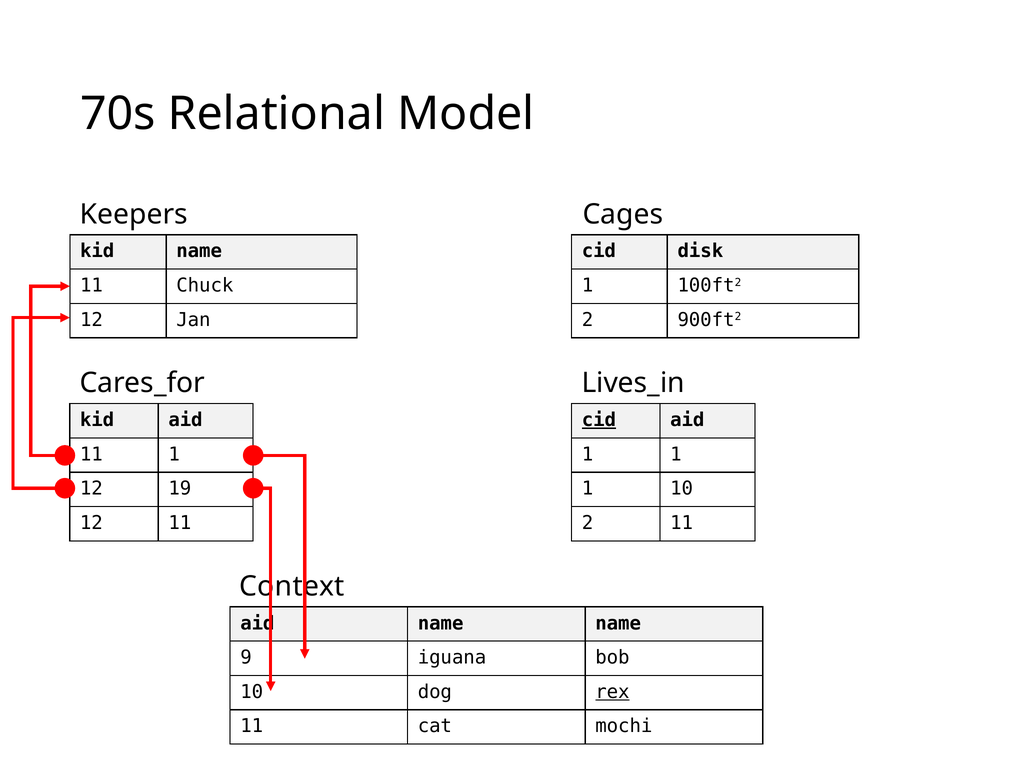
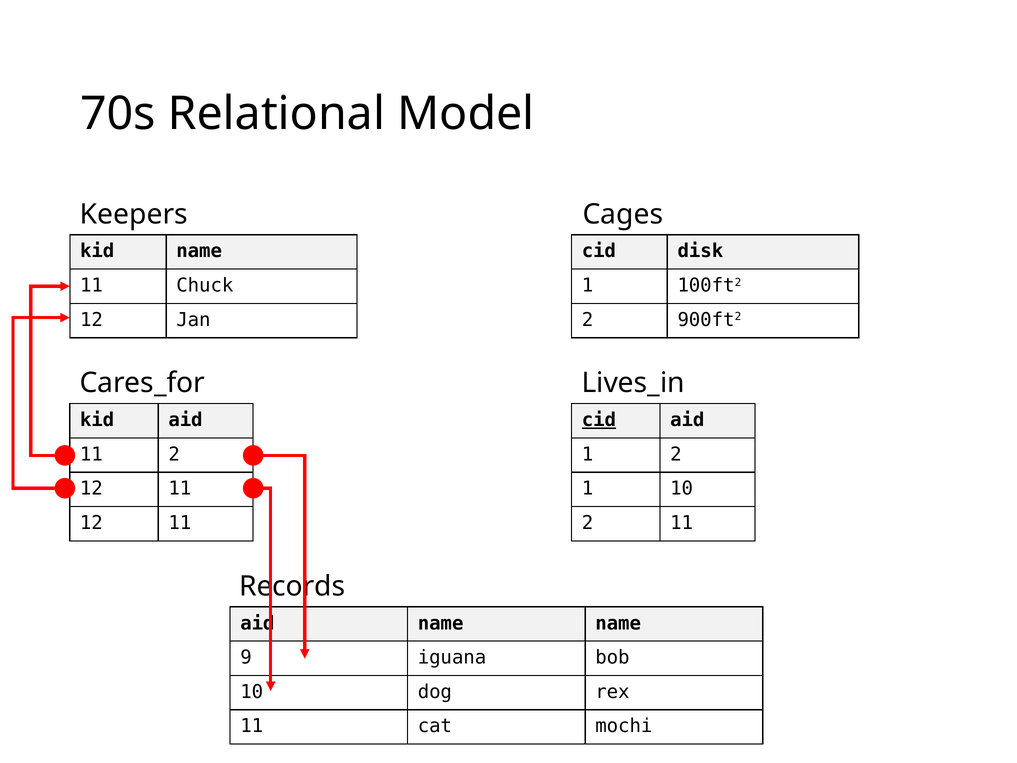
11 1: 1 -> 2
1 at (676, 454): 1 -> 2
19 at (180, 488): 19 -> 11
Context: Context -> Records
rex underline: present -> none
